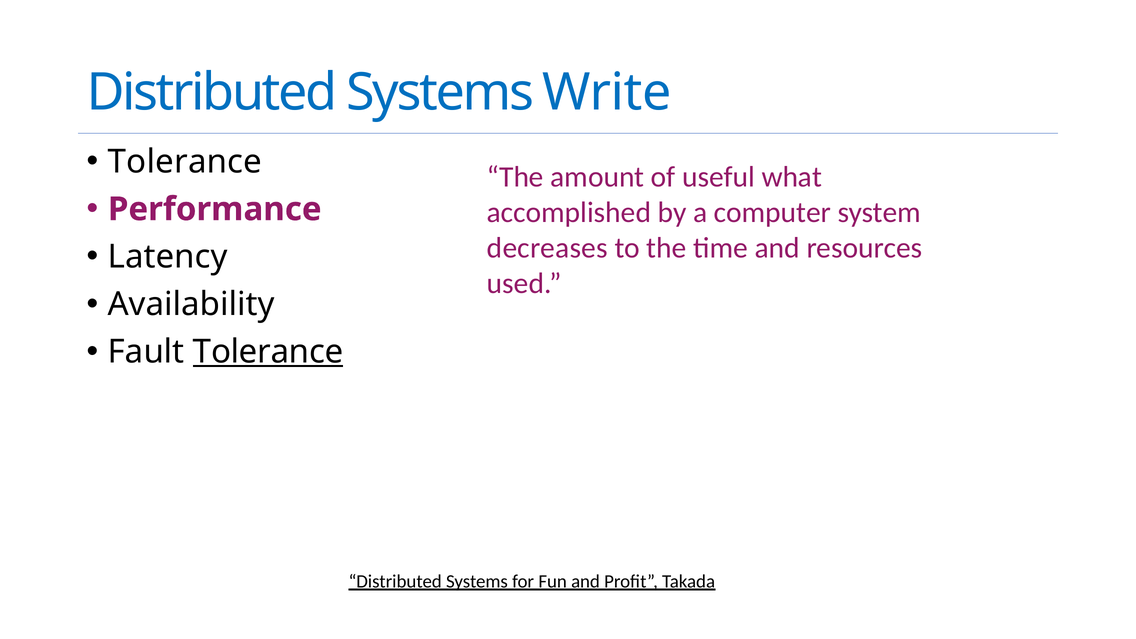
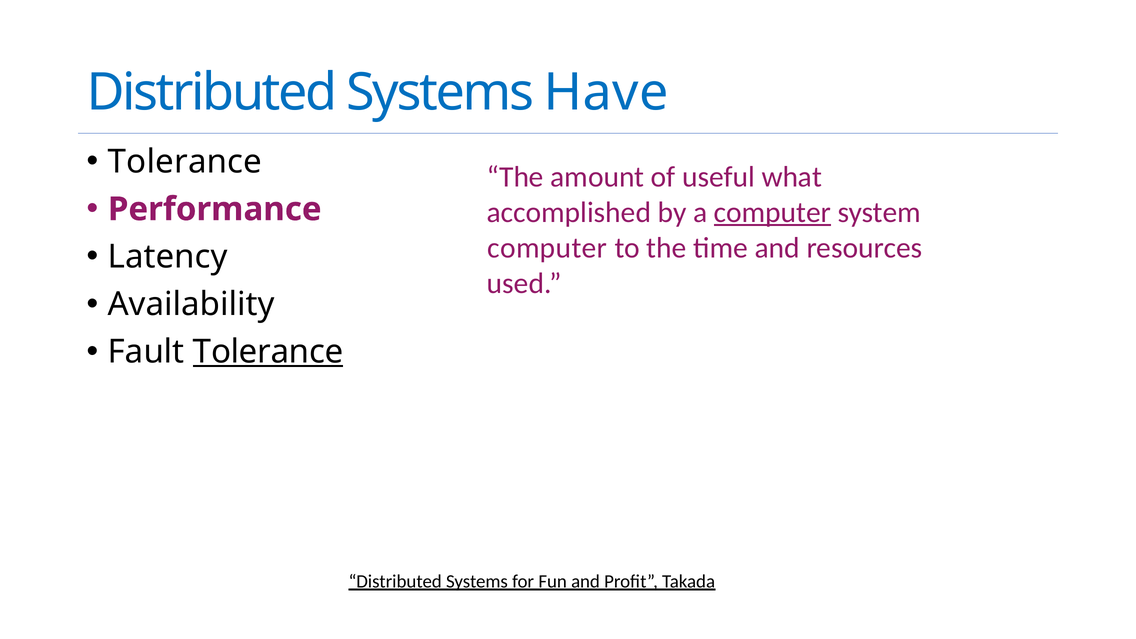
Write: Write -> Have
computer at (772, 212) underline: none -> present
decreases at (547, 248): decreases -> computer
